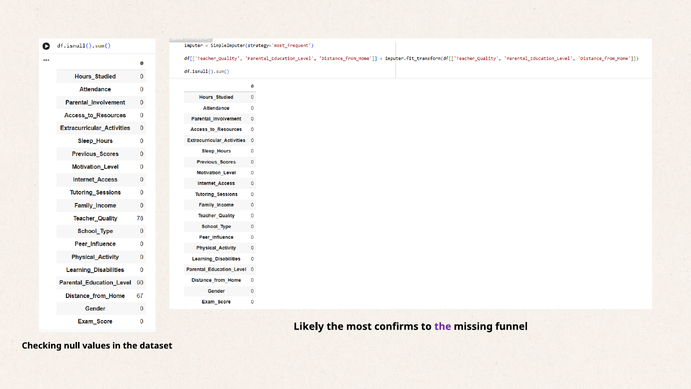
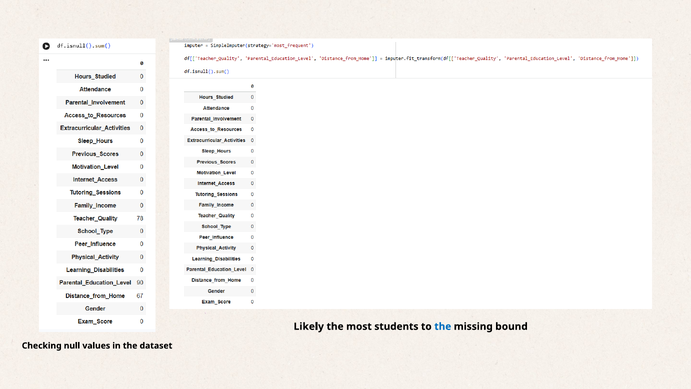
confirms: confirms -> students
the at (443, 326) colour: purple -> blue
funnel: funnel -> bound
